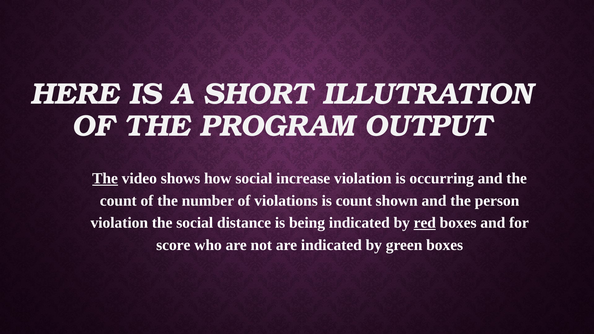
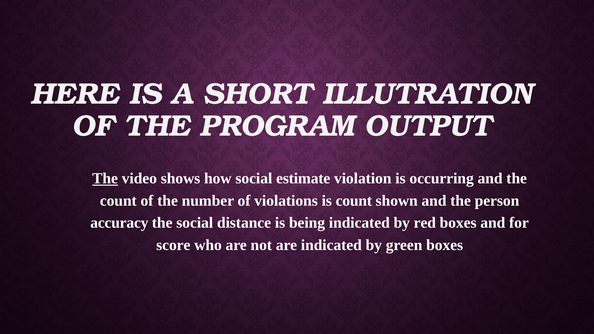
increase: increase -> estimate
violation at (119, 223): violation -> accuracy
red underline: present -> none
